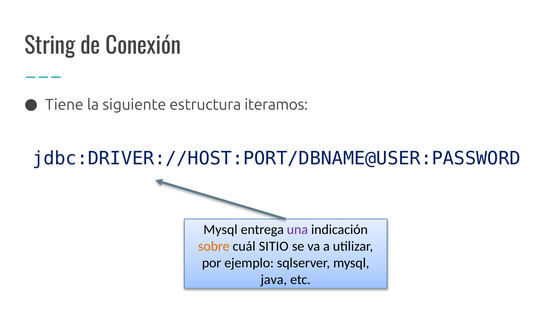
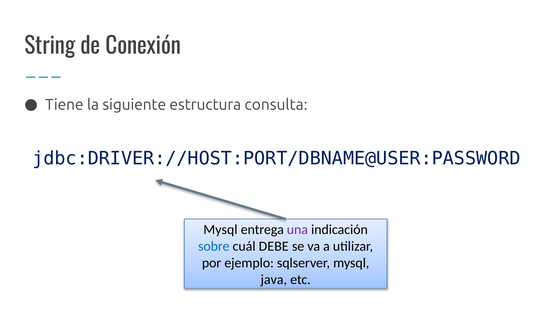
iteramos: iteramos -> consulta
sobre colour: orange -> blue
SITIO: SITIO -> DEBE
